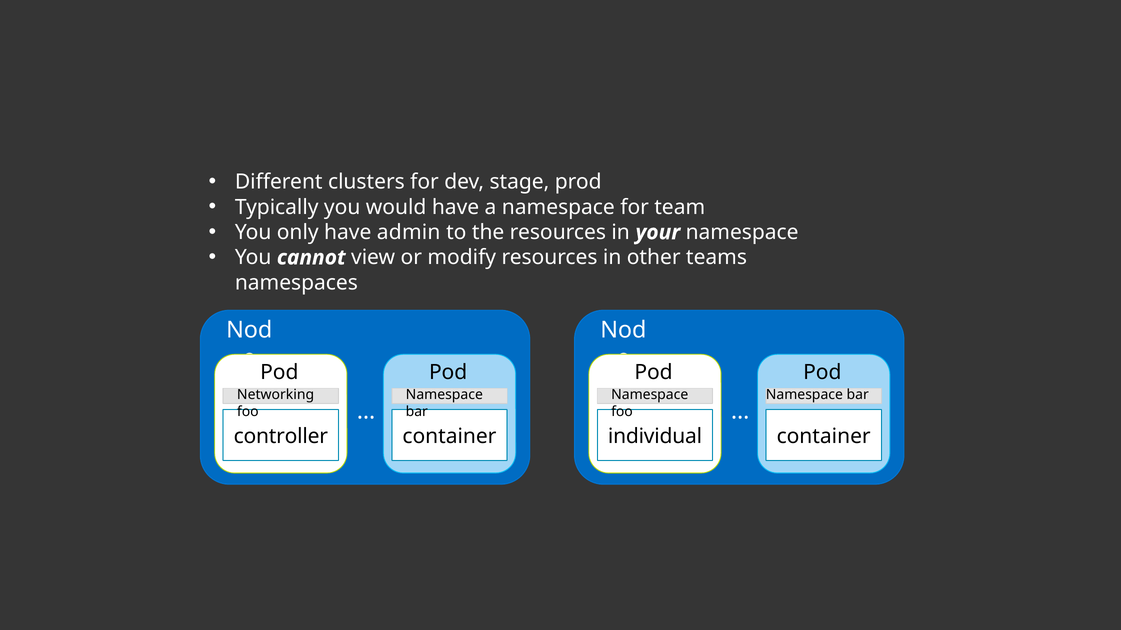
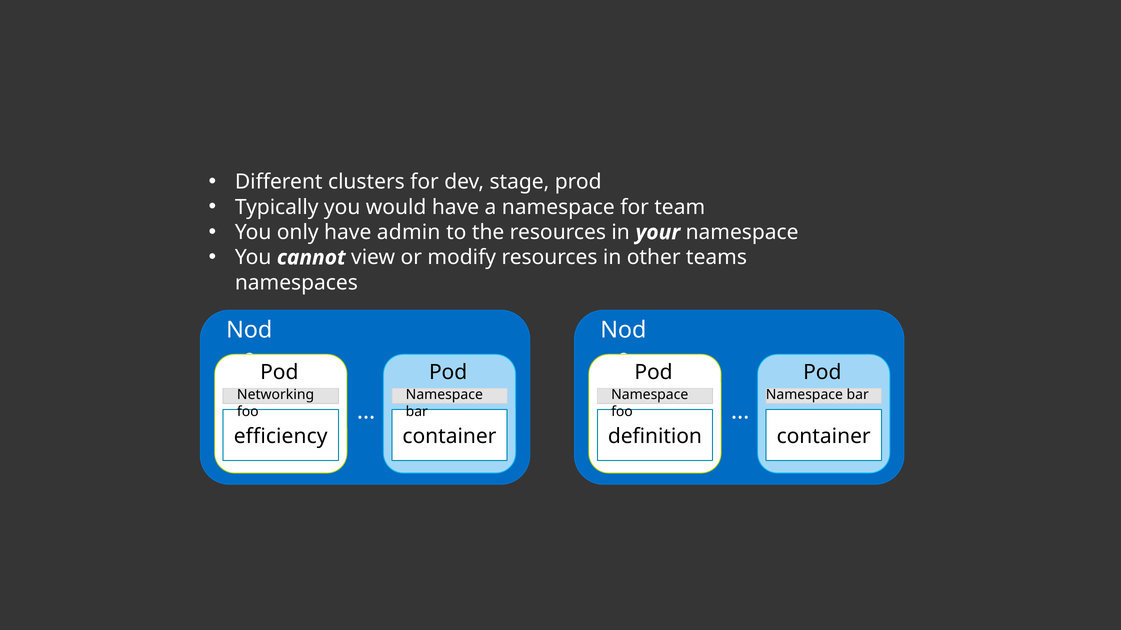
controller: controller -> efficiency
individual: individual -> definition
